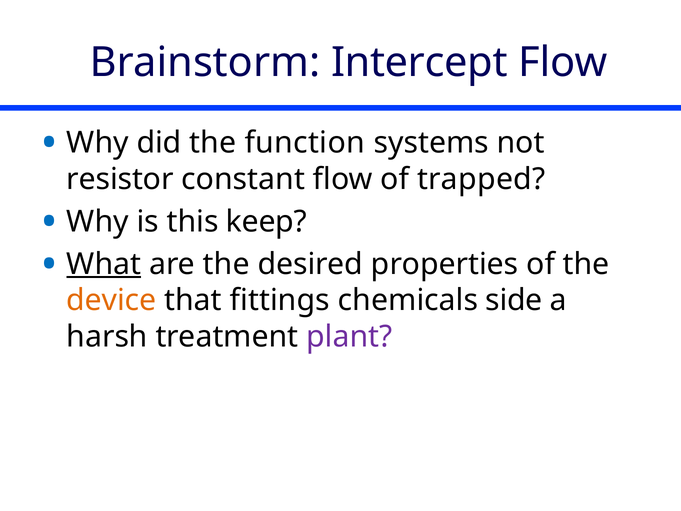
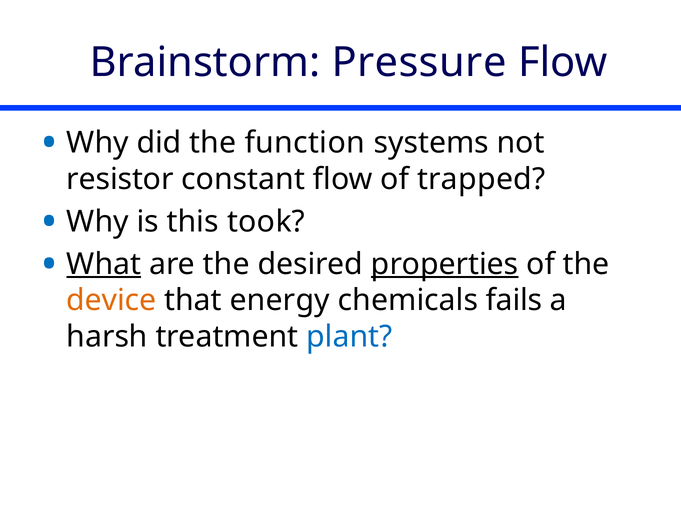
Intercept: Intercept -> Pressure
keep: keep -> took
properties underline: none -> present
fittings: fittings -> energy
side: side -> fails
plant colour: purple -> blue
